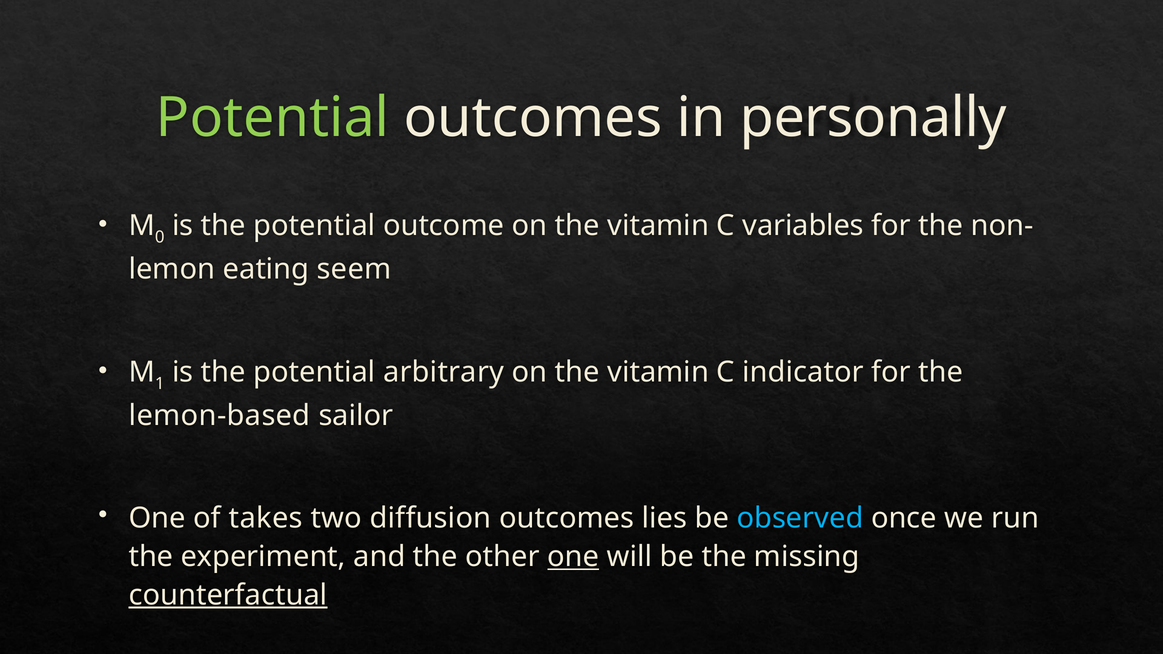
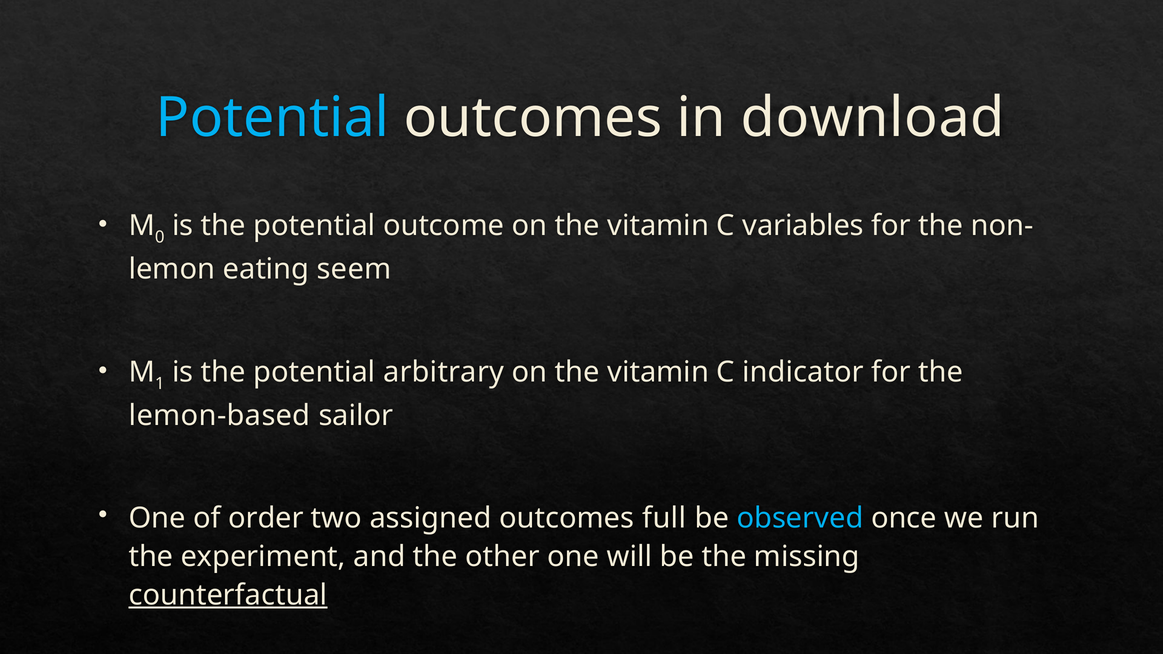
Potential at (273, 118) colour: light green -> light blue
personally: personally -> download
takes: takes -> order
diffusion: diffusion -> assigned
lies: lies -> full
one at (573, 557) underline: present -> none
